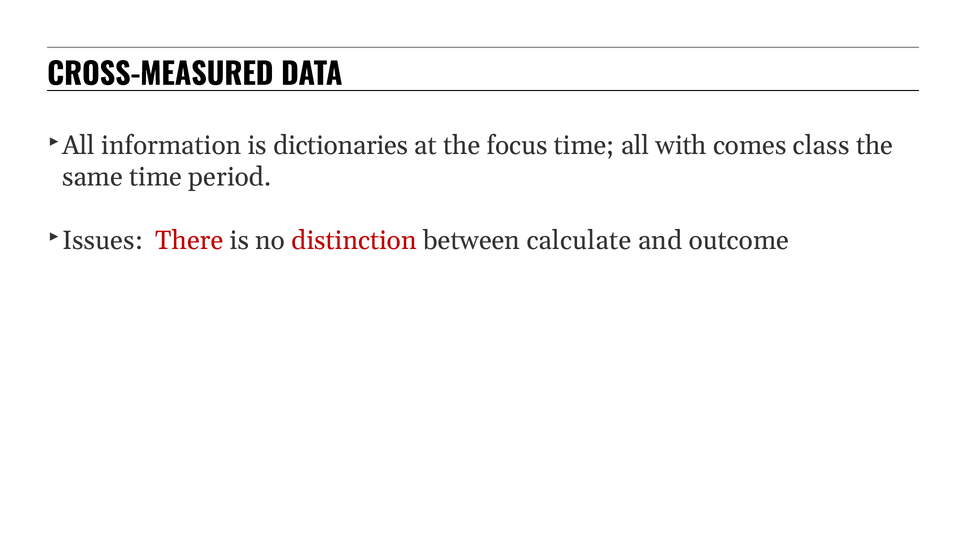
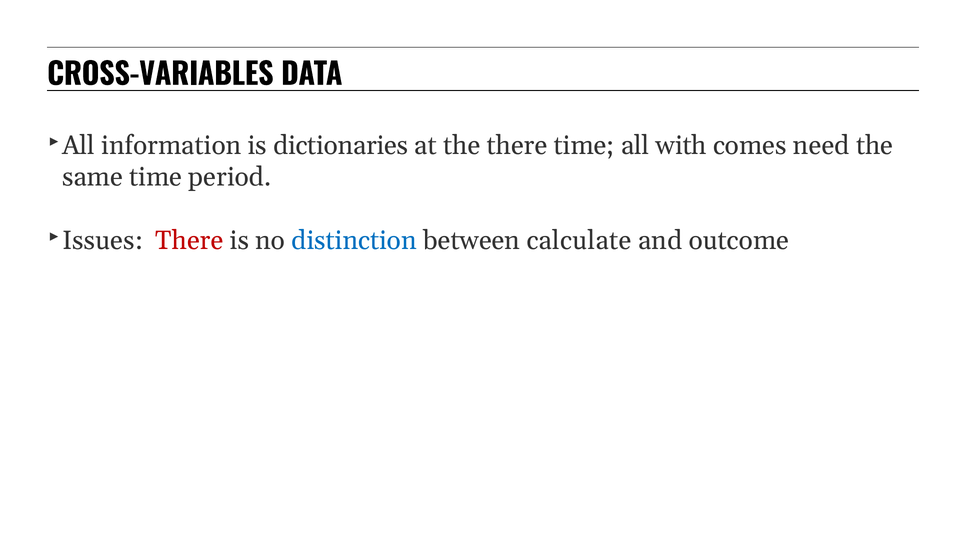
CROSS-MEASURED: CROSS-MEASURED -> CROSS-VARIABLES
the focus: focus -> there
class: class -> need
distinction colour: red -> blue
